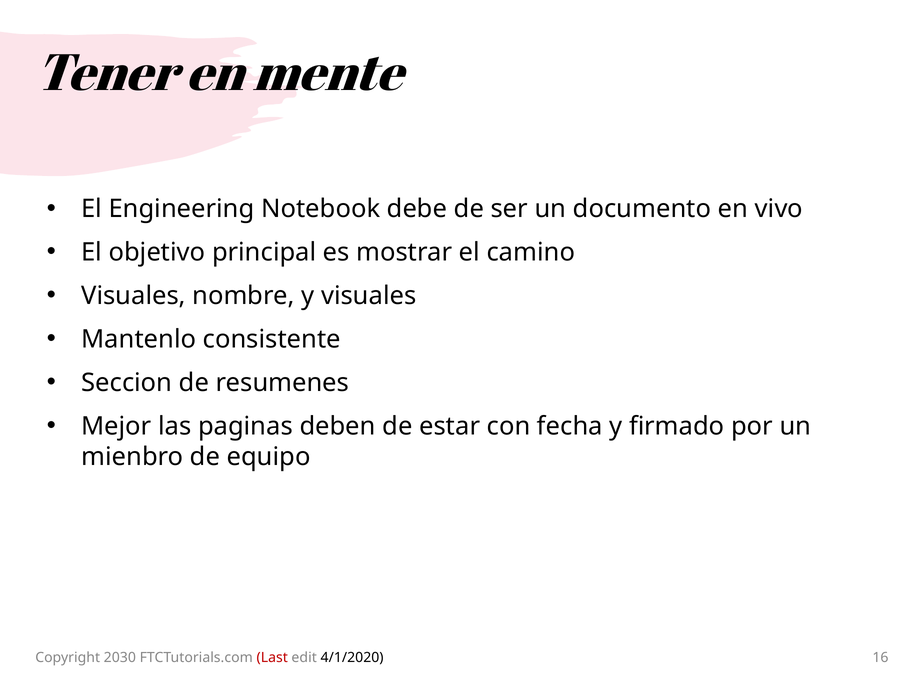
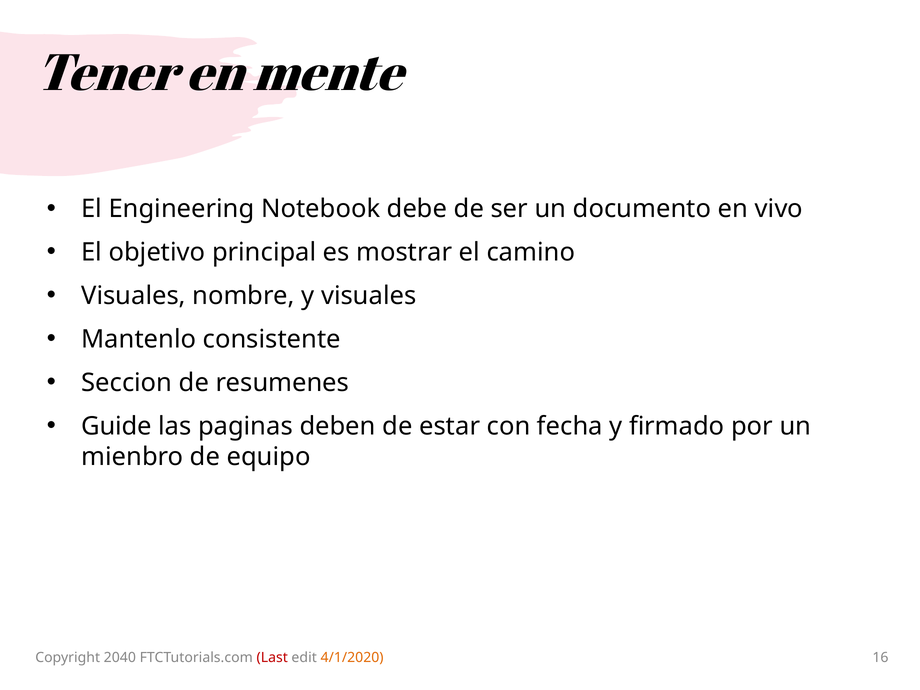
Mejor: Mejor -> Guide
2030: 2030 -> 2040
4/1/2020 colour: black -> orange
